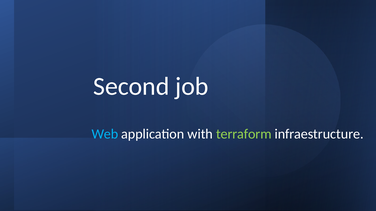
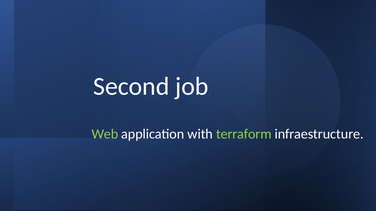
Web colour: light blue -> light green
